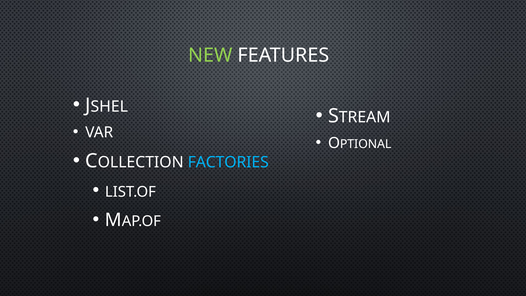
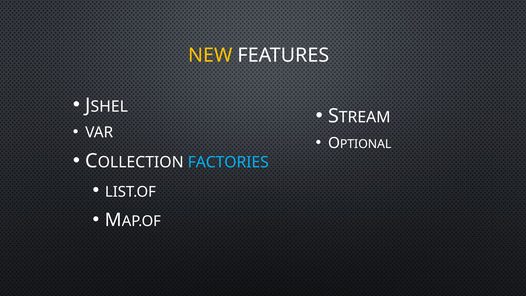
NEW colour: light green -> yellow
